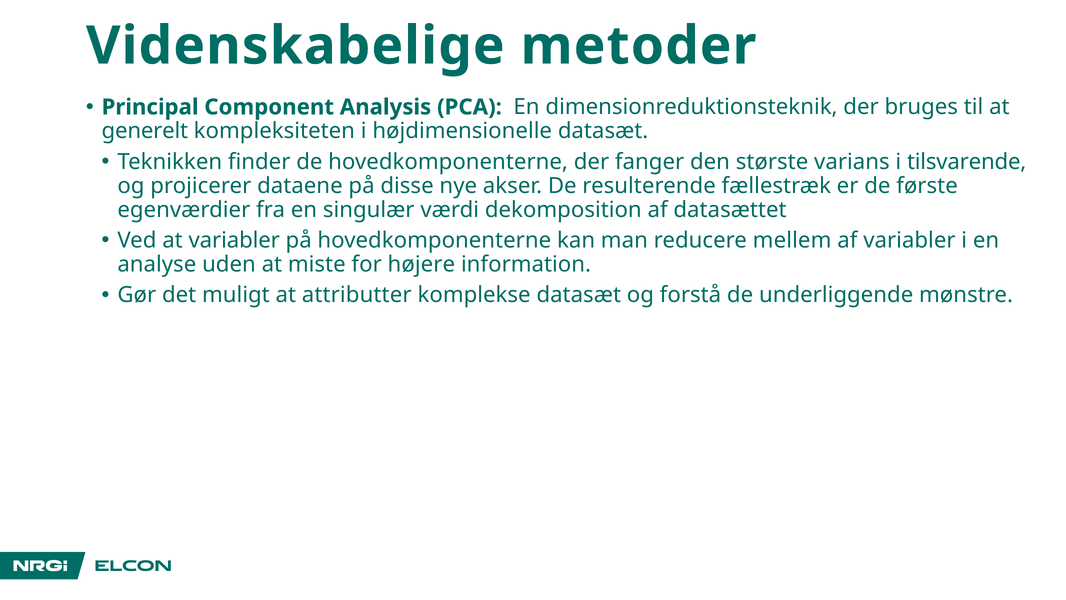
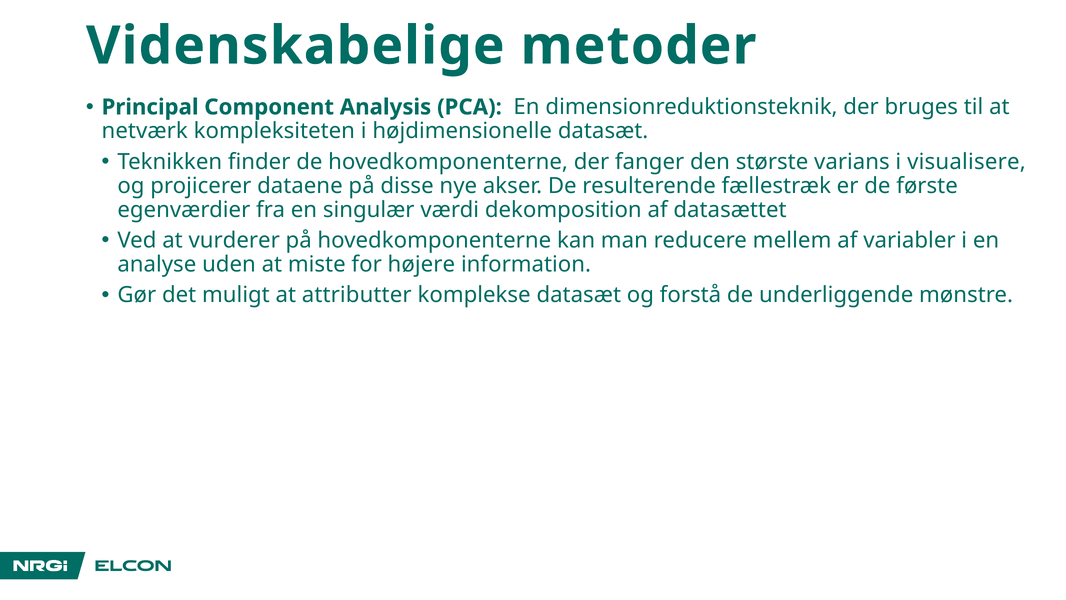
generelt: generelt -> netværk
tilsvarende: tilsvarende -> visualisere
at variabler: variabler -> vurderer
